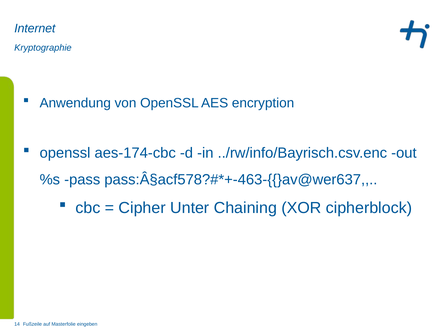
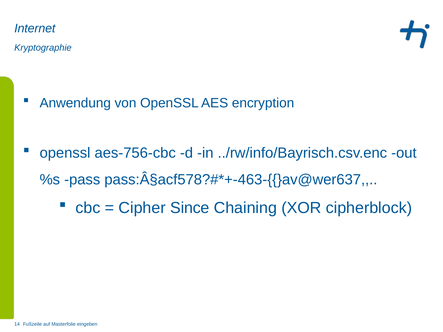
aes-174-cbc: aes-174-cbc -> aes-756-cbc
Unter: Unter -> Since
